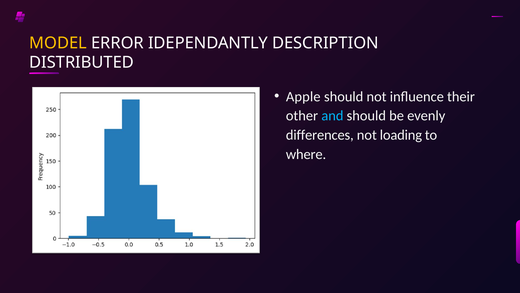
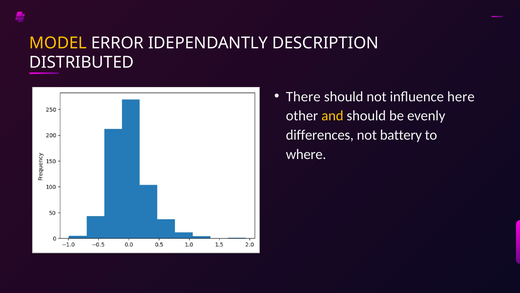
Apple: Apple -> There
their: their -> here
and colour: light blue -> yellow
loading: loading -> battery
